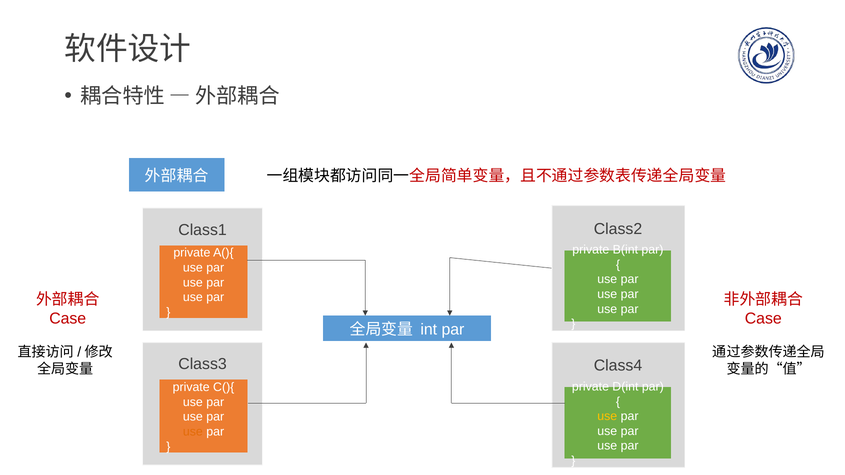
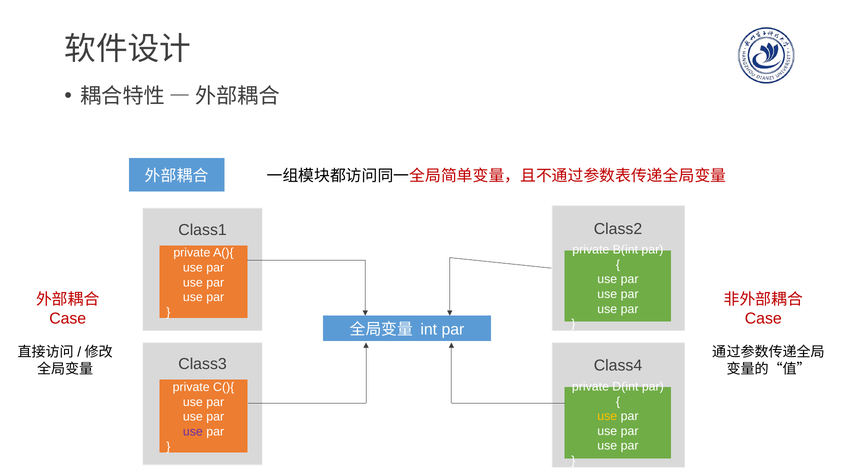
use at (193, 432) colour: orange -> purple
